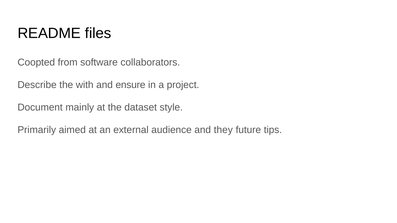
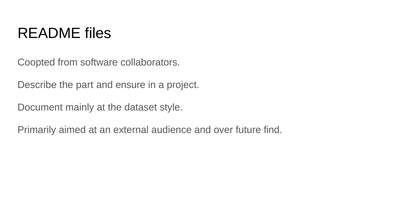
with: with -> part
they: they -> over
tips: tips -> find
